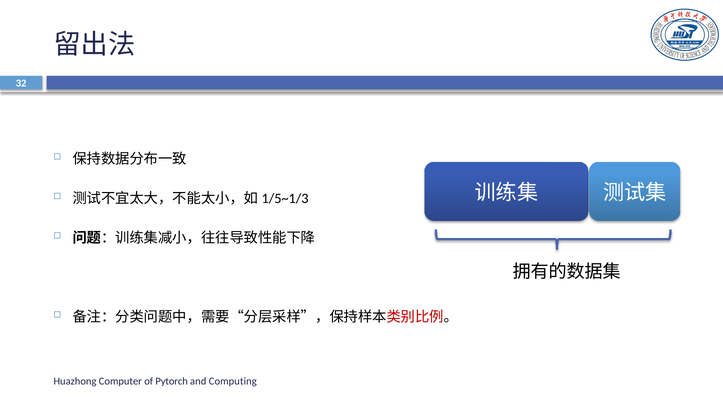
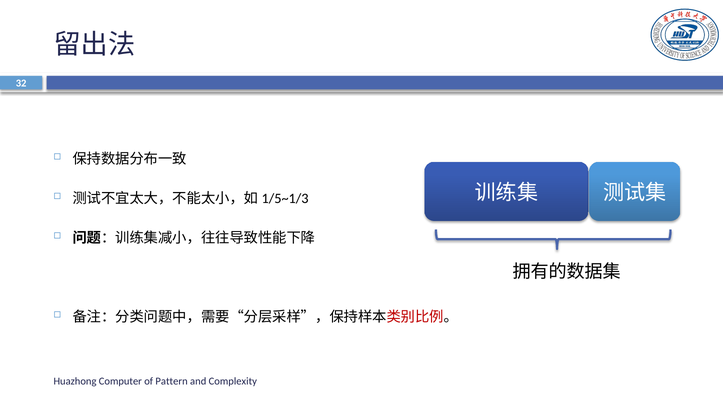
Pytorch: Pytorch -> Pattern
Computing: Computing -> Complexity
